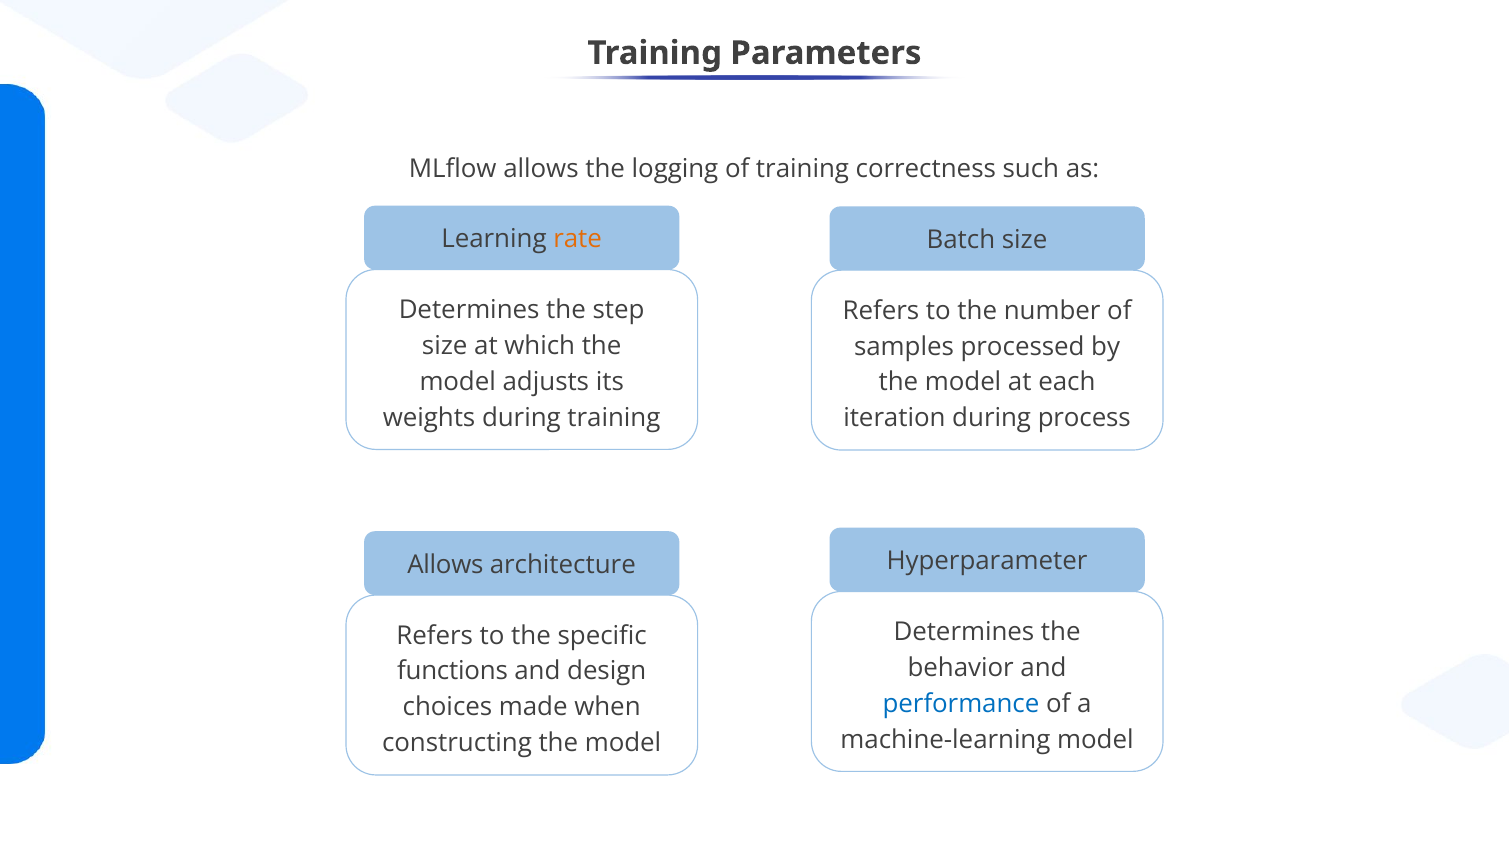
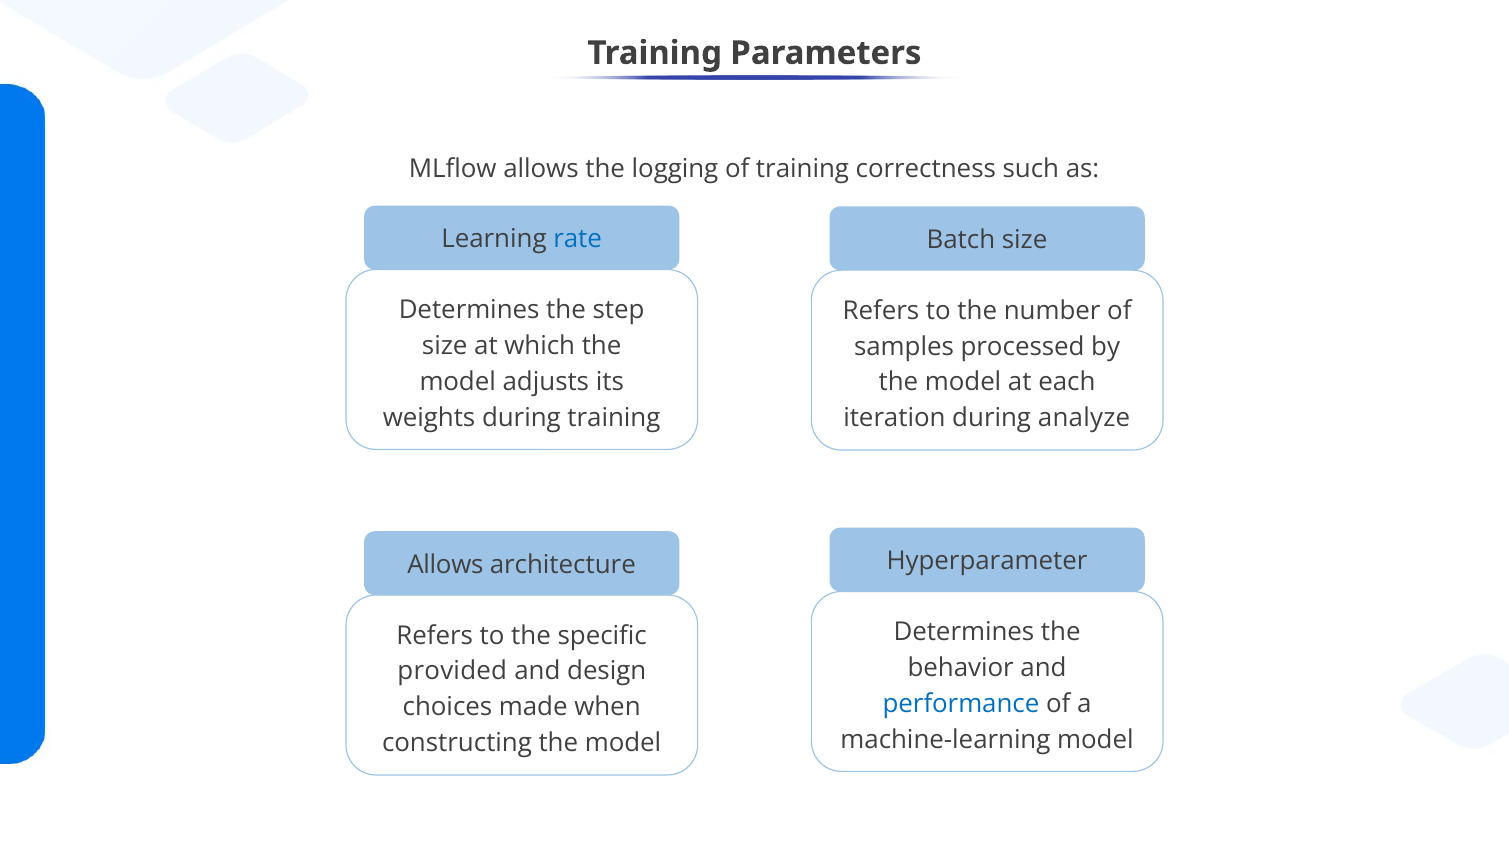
rate colour: orange -> blue
process: process -> analyze
functions: functions -> provided
